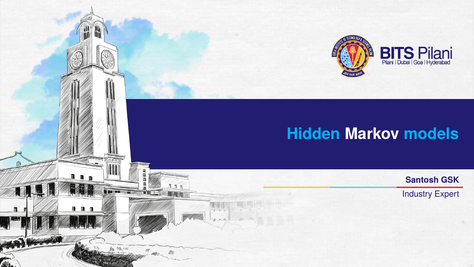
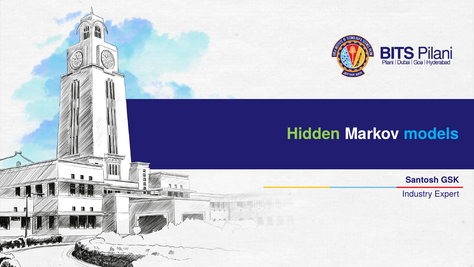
Hidden colour: light blue -> light green
